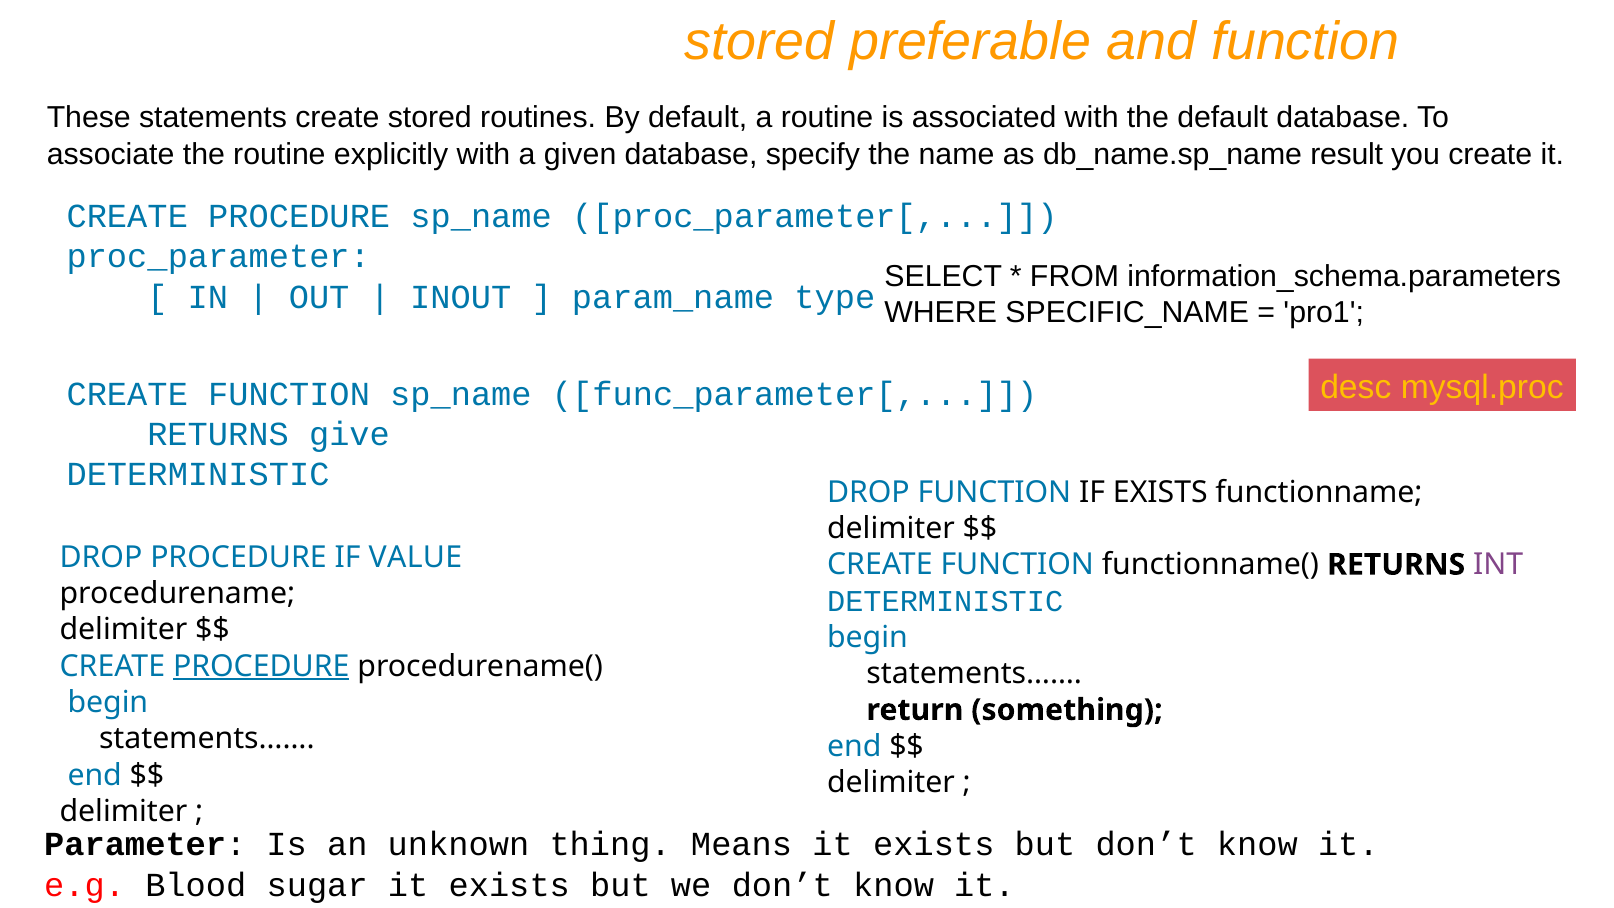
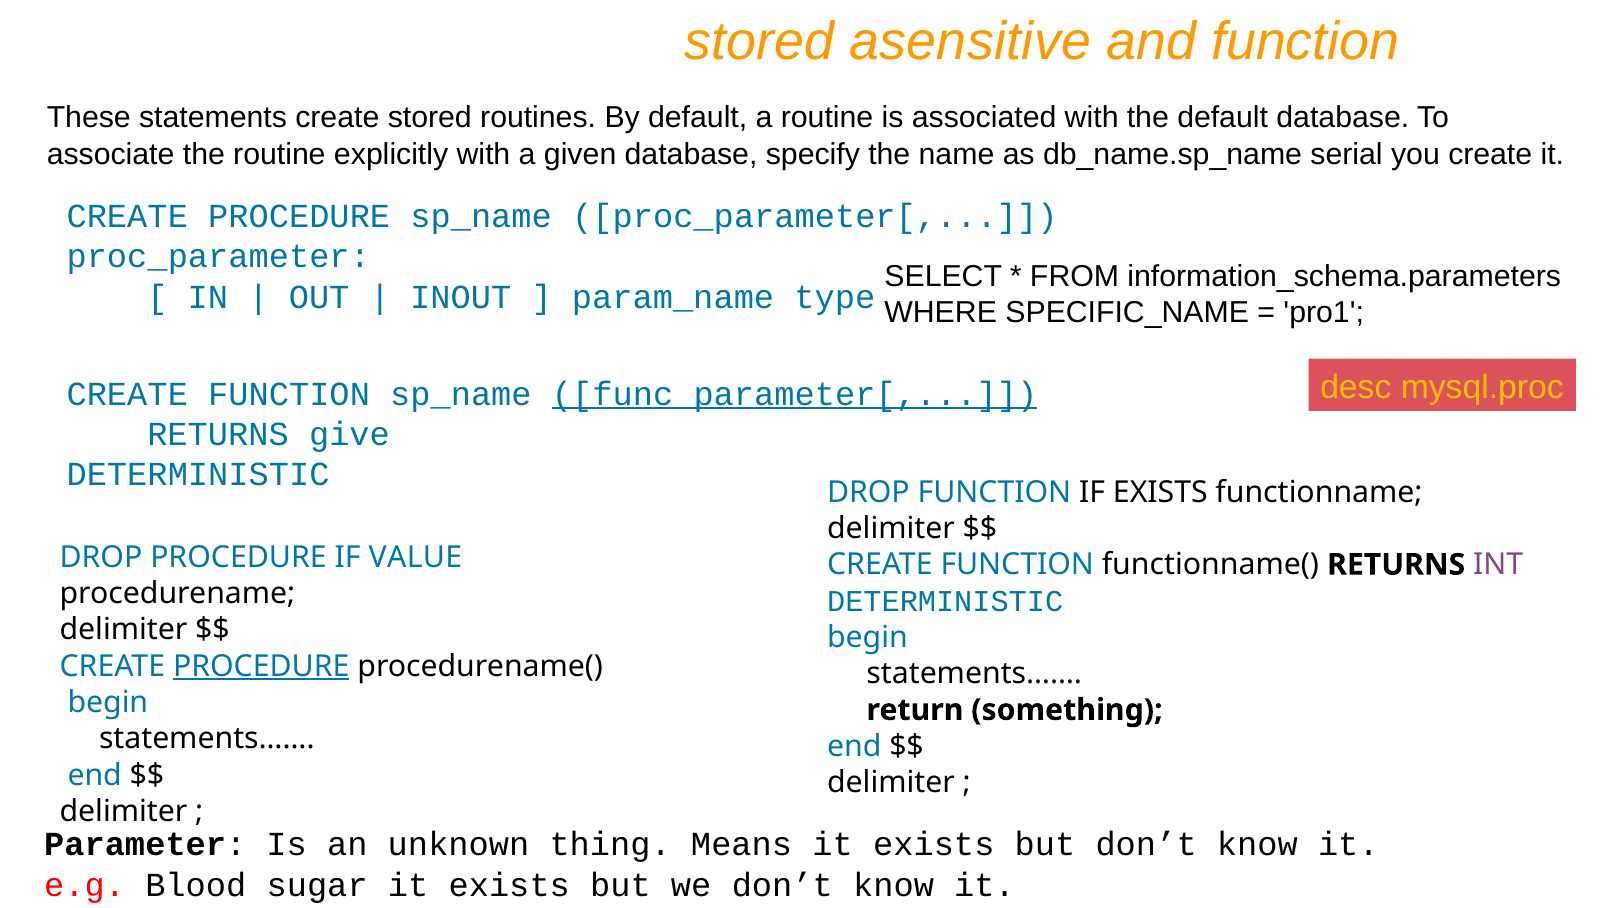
preferable: preferable -> asensitive
result: result -> serial
func_parameter[ underline: none -> present
